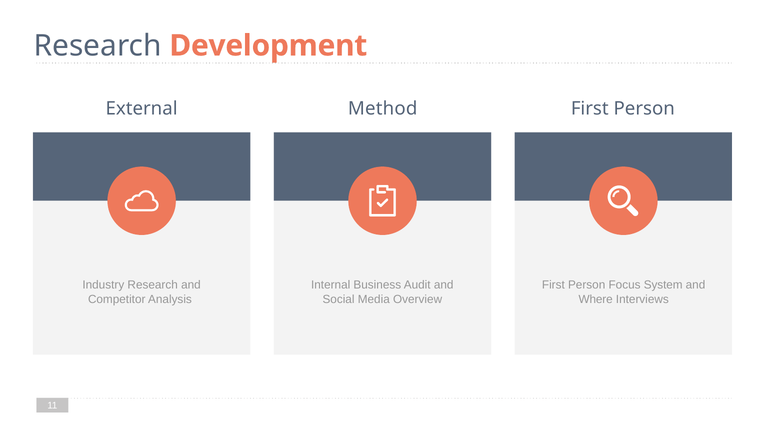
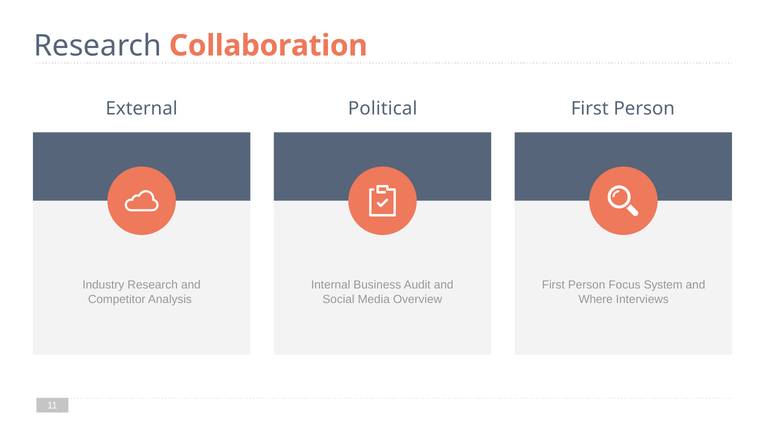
Development: Development -> Collaboration
Method: Method -> Political
